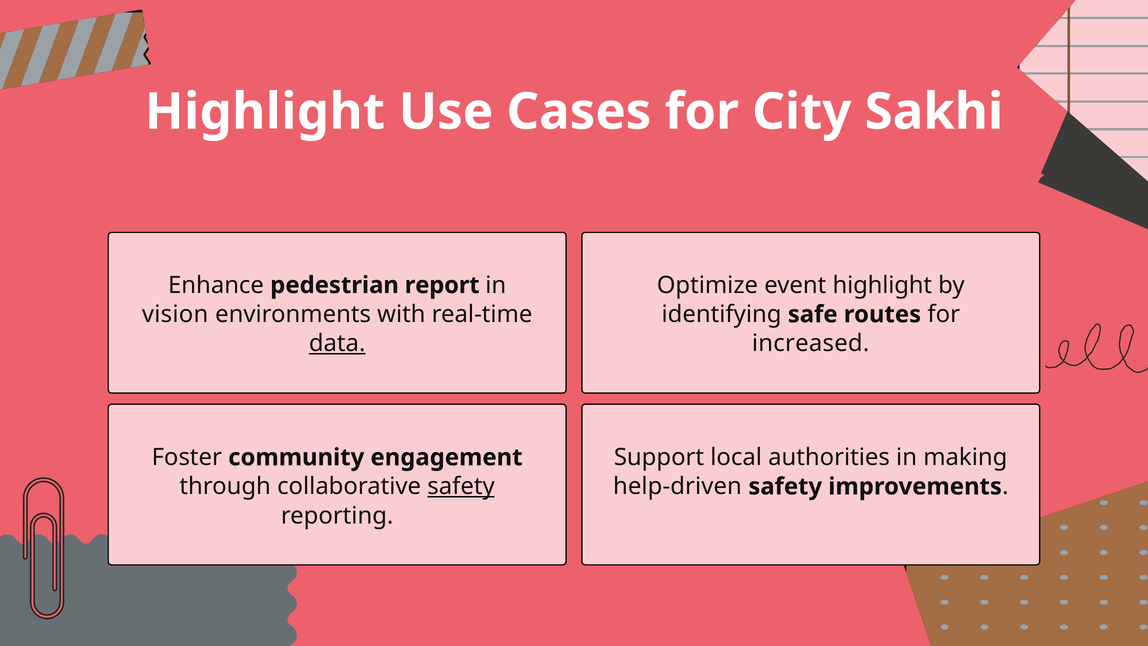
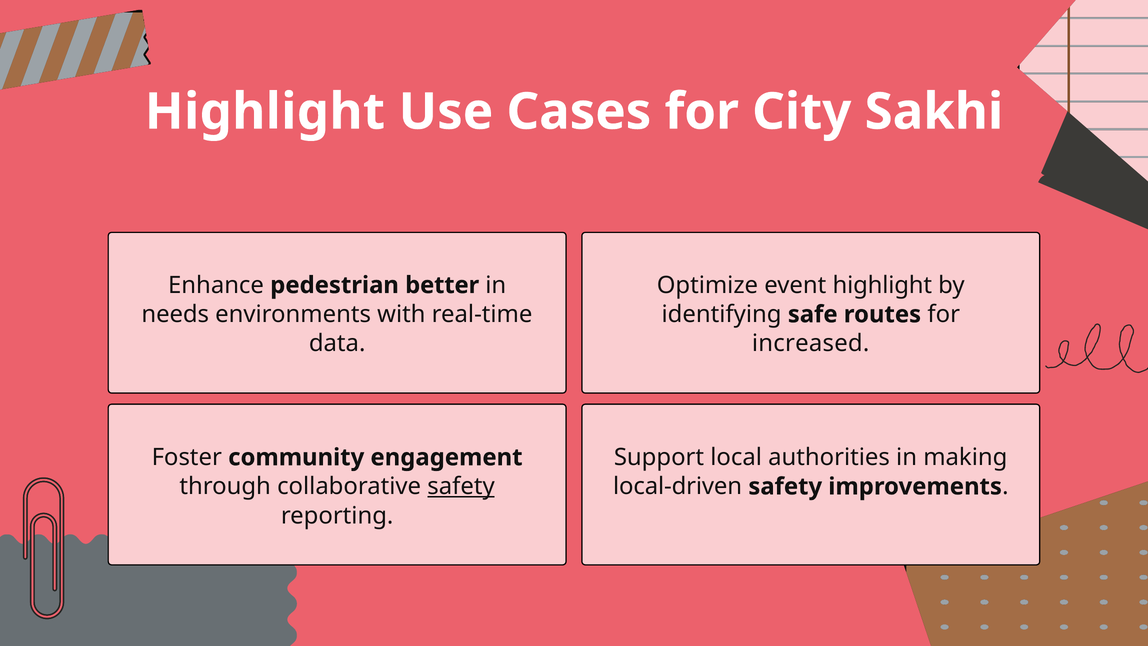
report: report -> better
vision: vision -> needs
data underline: present -> none
help-driven: help-driven -> local-driven
